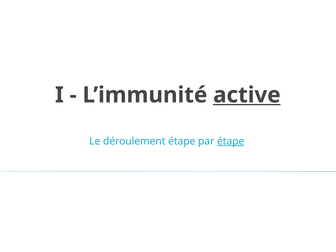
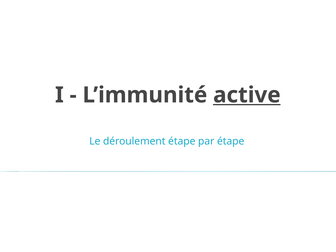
étape at (231, 141) underline: present -> none
